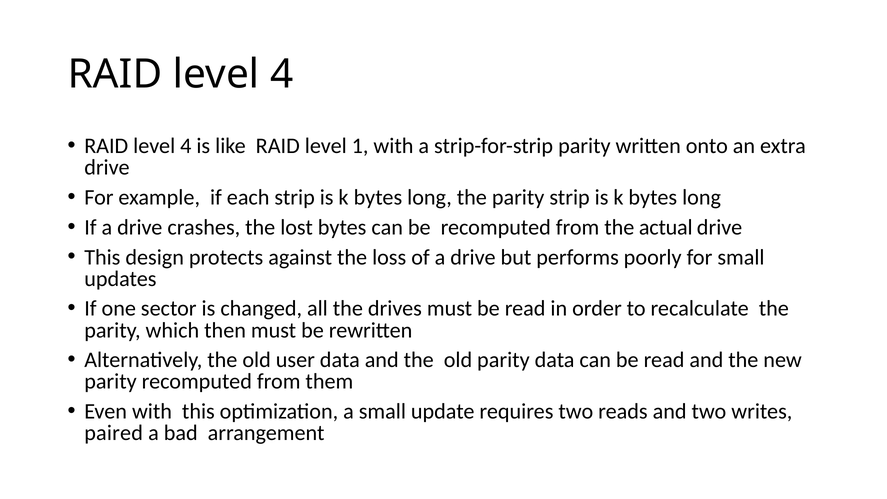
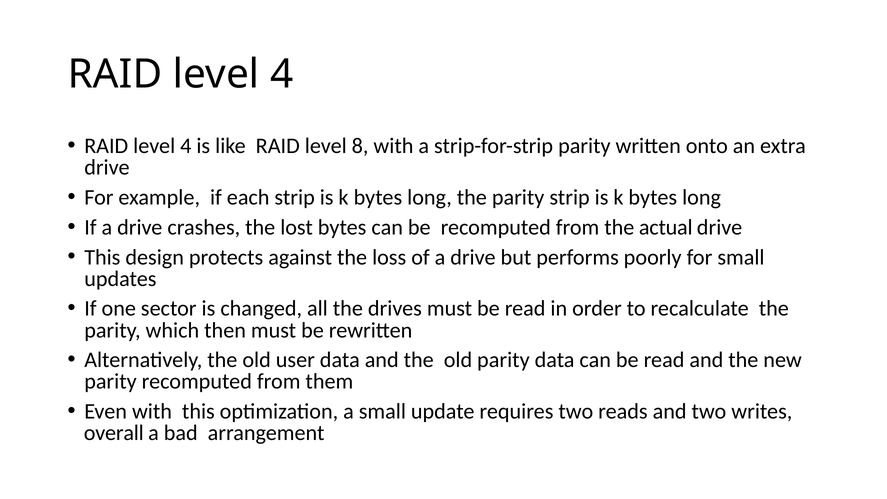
1: 1 -> 8
paired: paired -> overall
